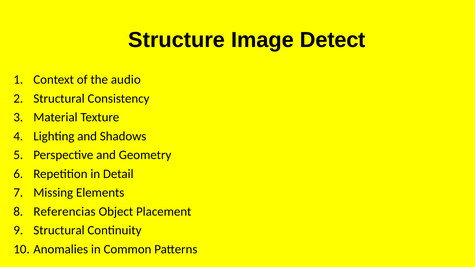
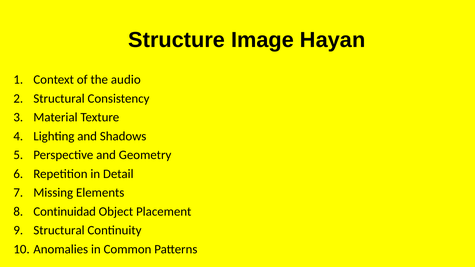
Detect: Detect -> Hayan
Referencias: Referencias -> Continuidad
